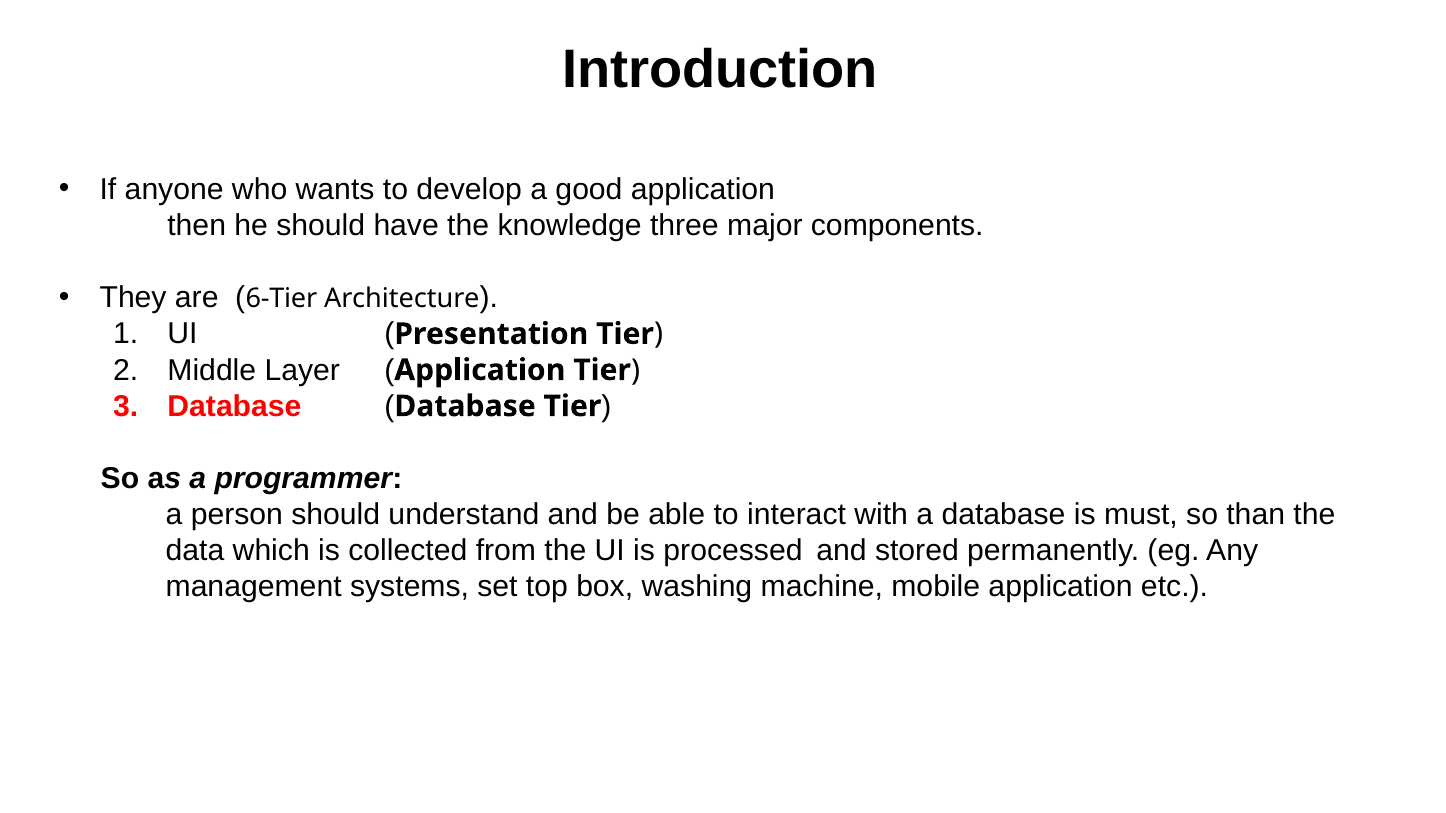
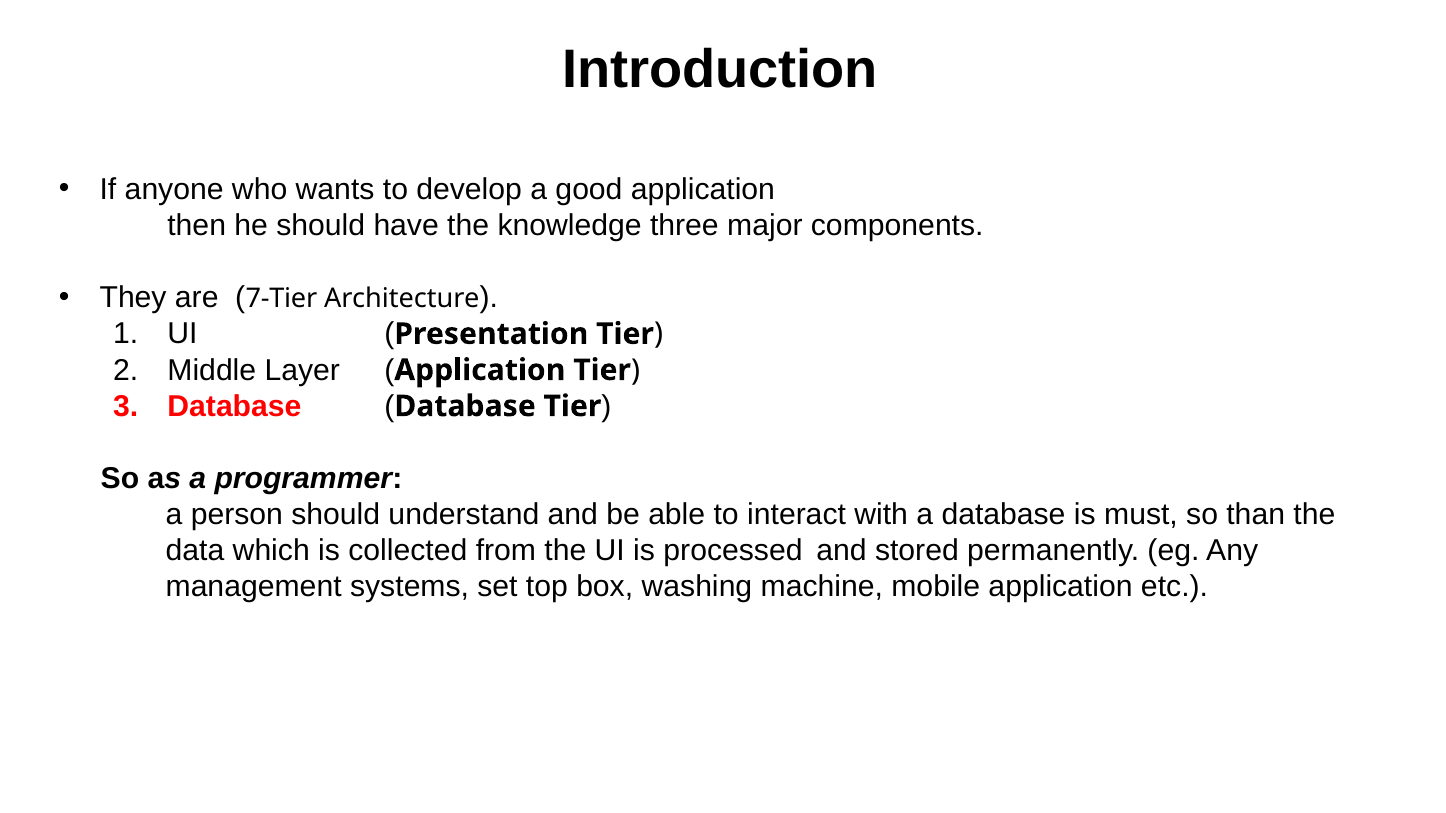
6-Tier: 6-Tier -> 7-Tier
